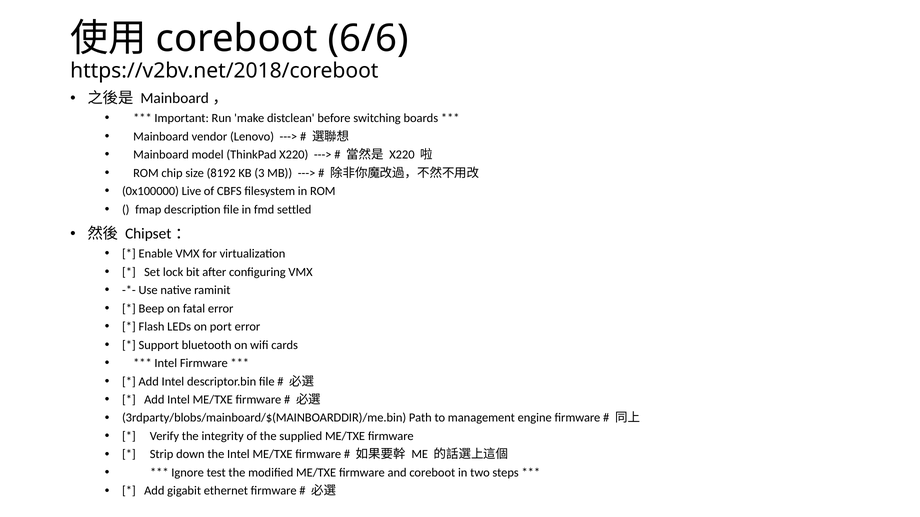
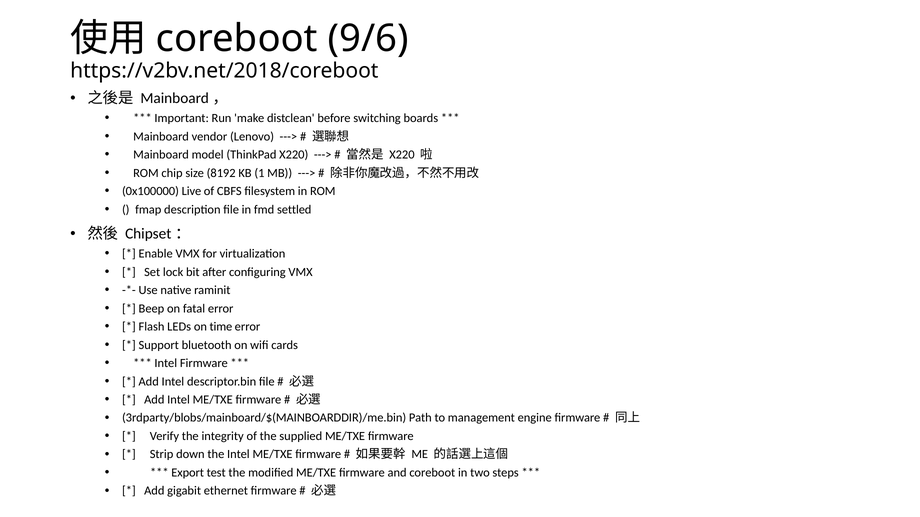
6/6: 6/6 -> 9/6
3: 3 -> 1
port: port -> time
Ignore: Ignore -> Export
